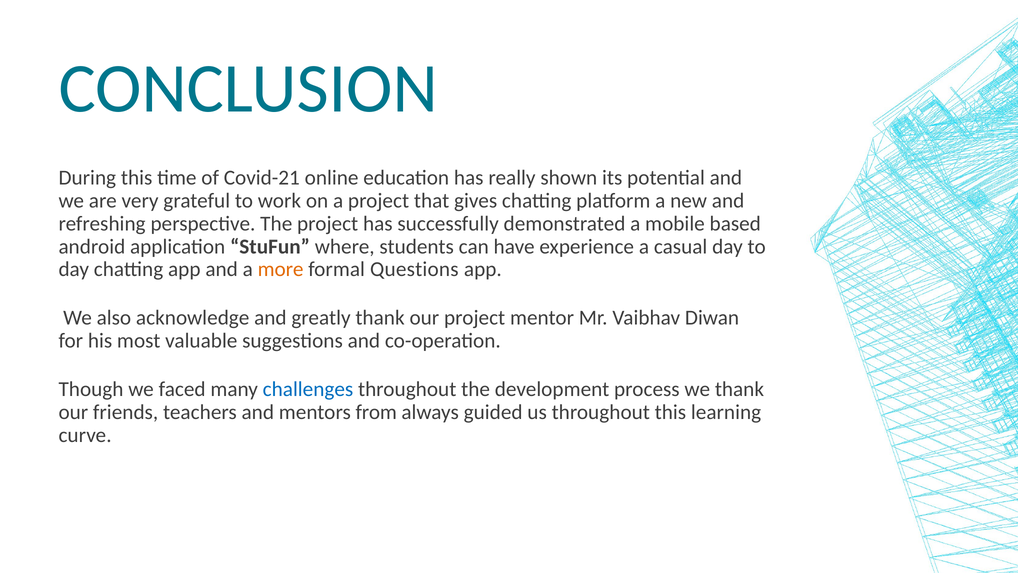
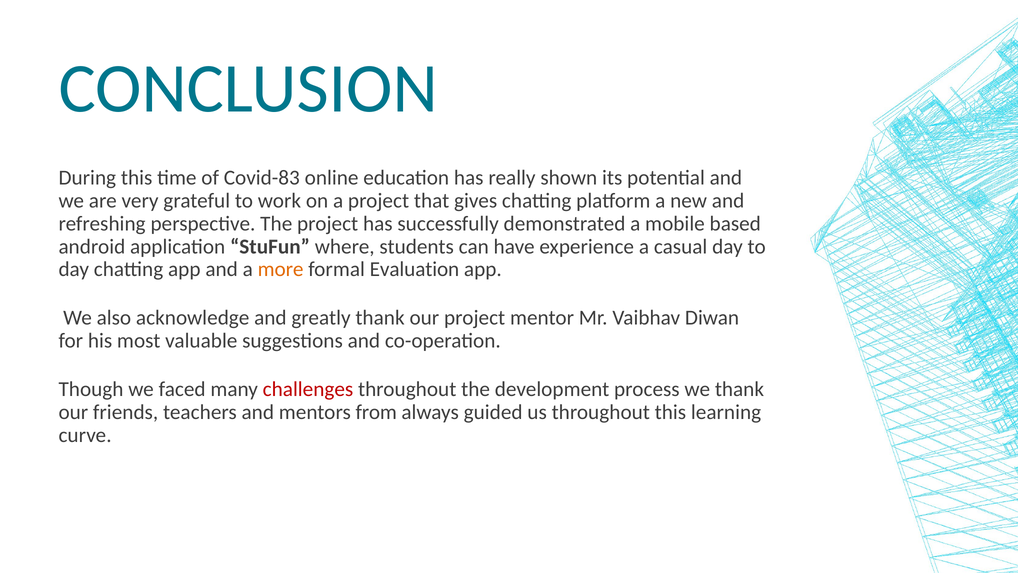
Covid-21: Covid-21 -> Covid-83
Questions: Questions -> Evaluation
challenges colour: blue -> red
